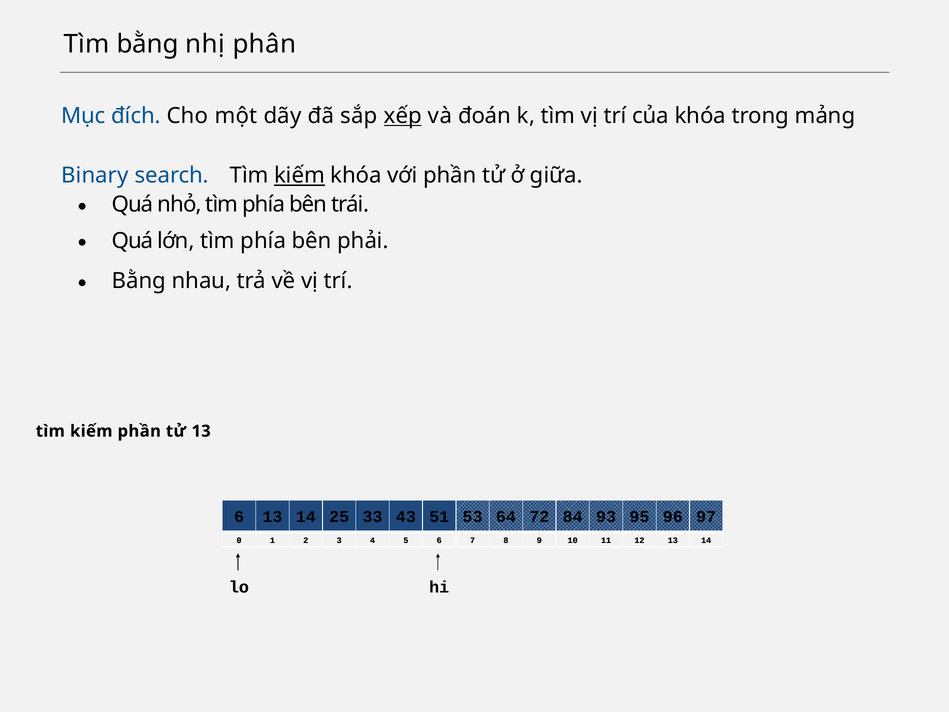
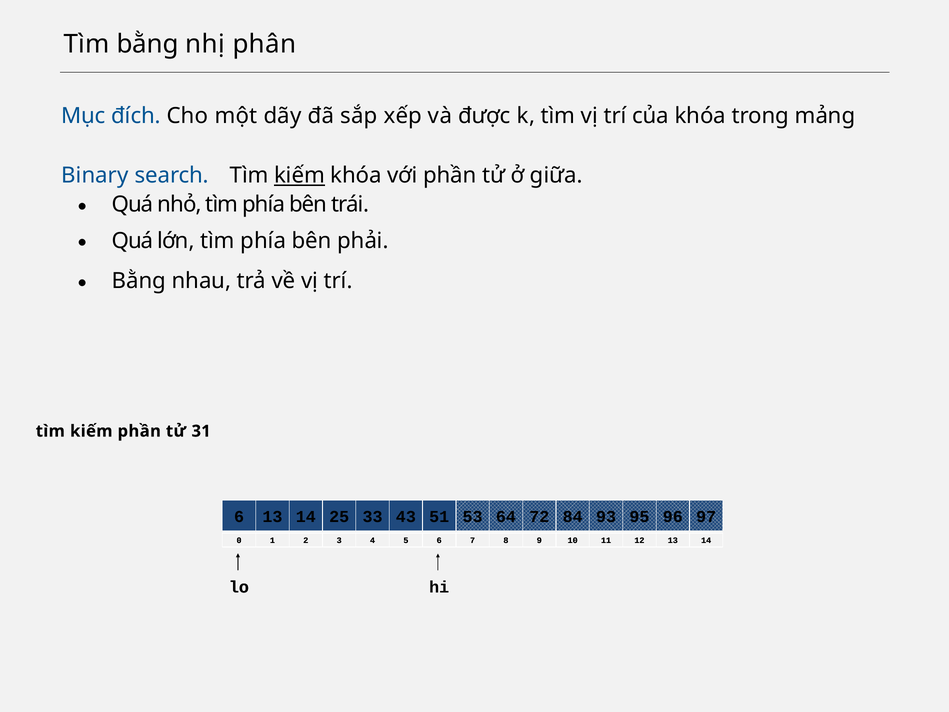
xếp underline: present -> none
đoán: đoán -> được
tử 13: 13 -> 31
